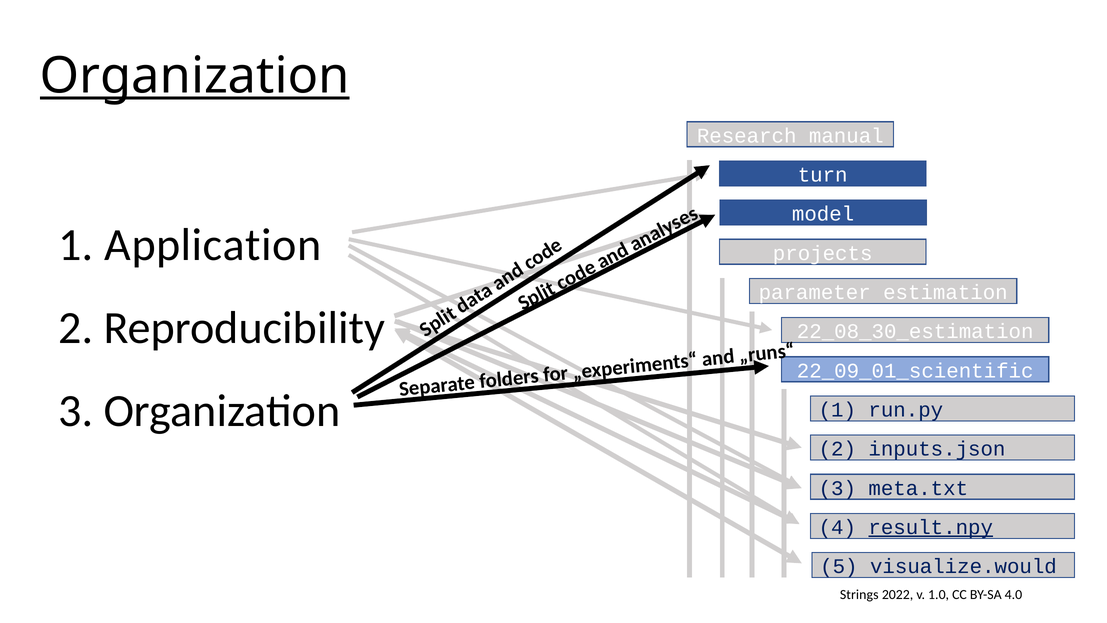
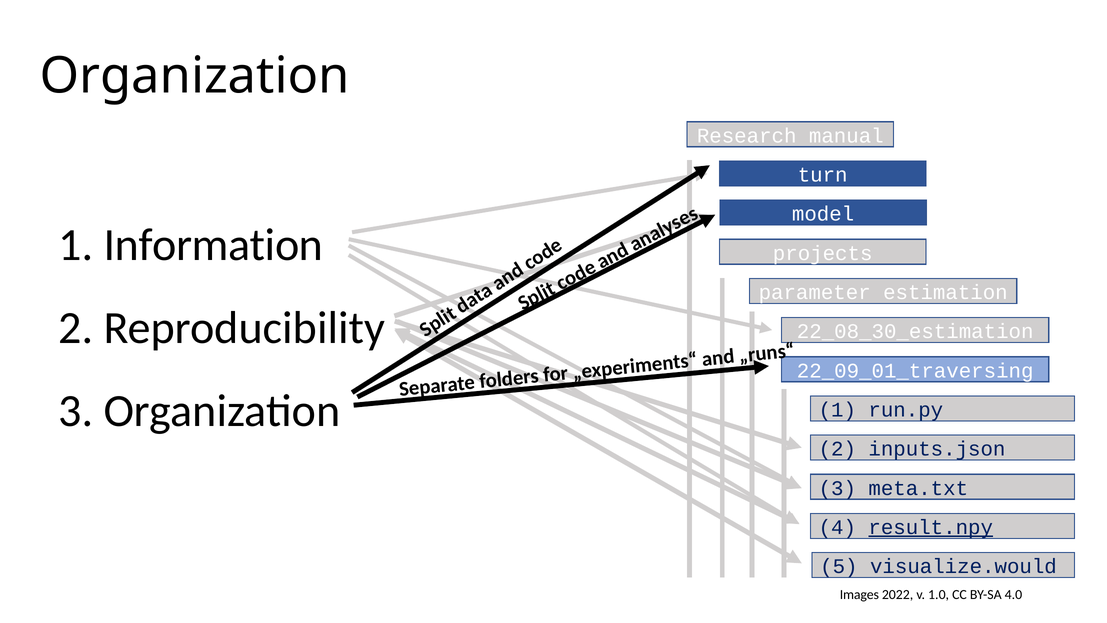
Organization at (195, 76) underline: present -> none
Application: Application -> Information
22_09_01_scientific: 22_09_01_scientific -> 22_09_01_traversing
Strings: Strings -> Images
